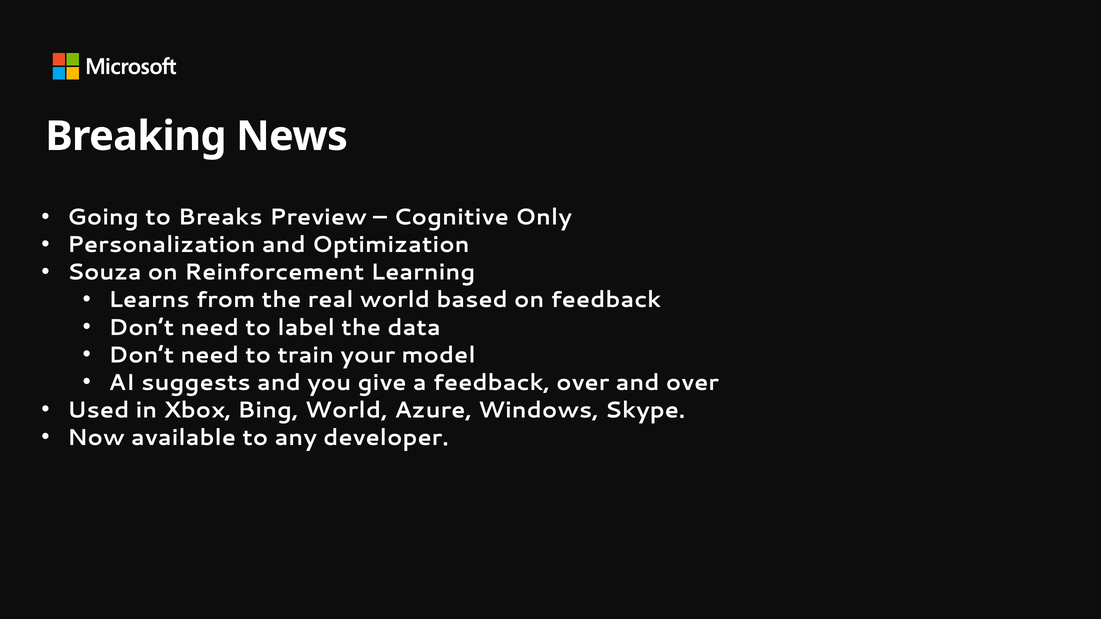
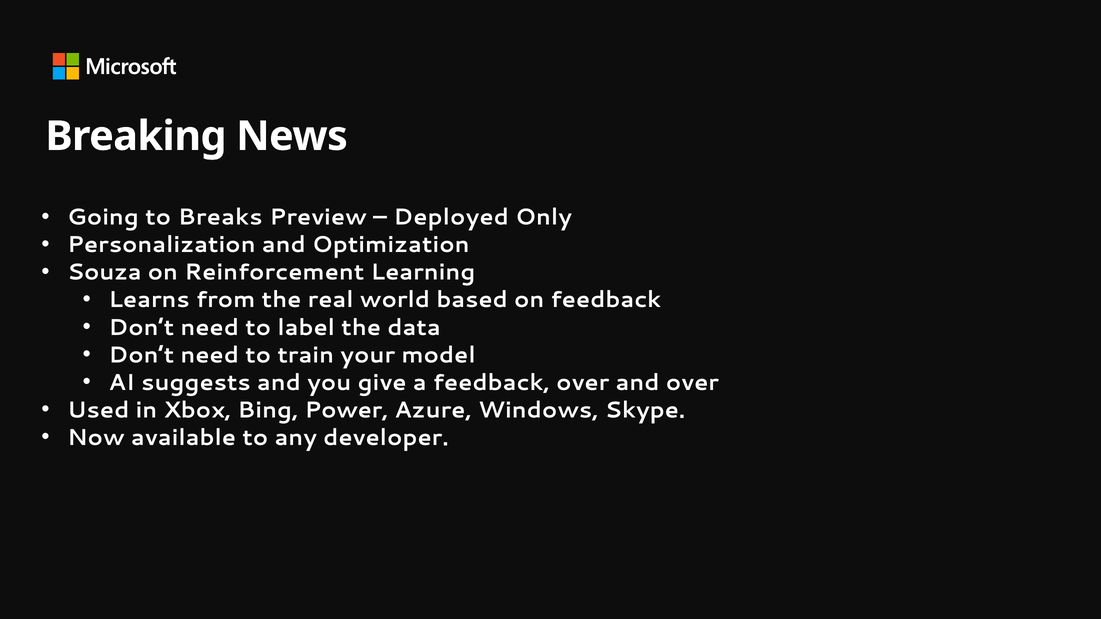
Cognitive: Cognitive -> Deployed
Bing World: World -> Power
